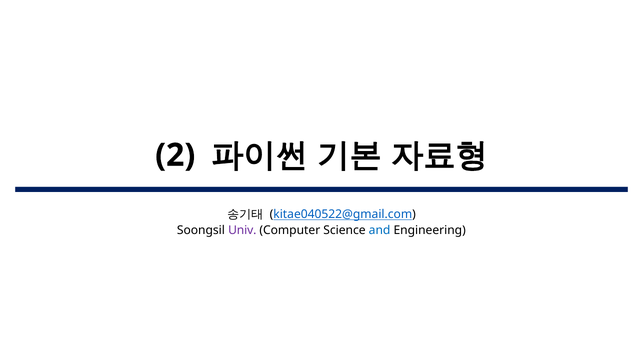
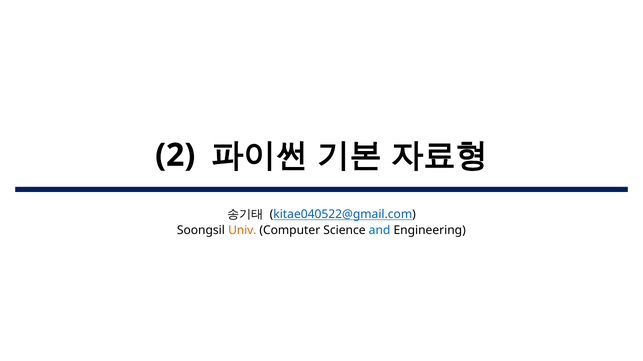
Univ colour: purple -> orange
